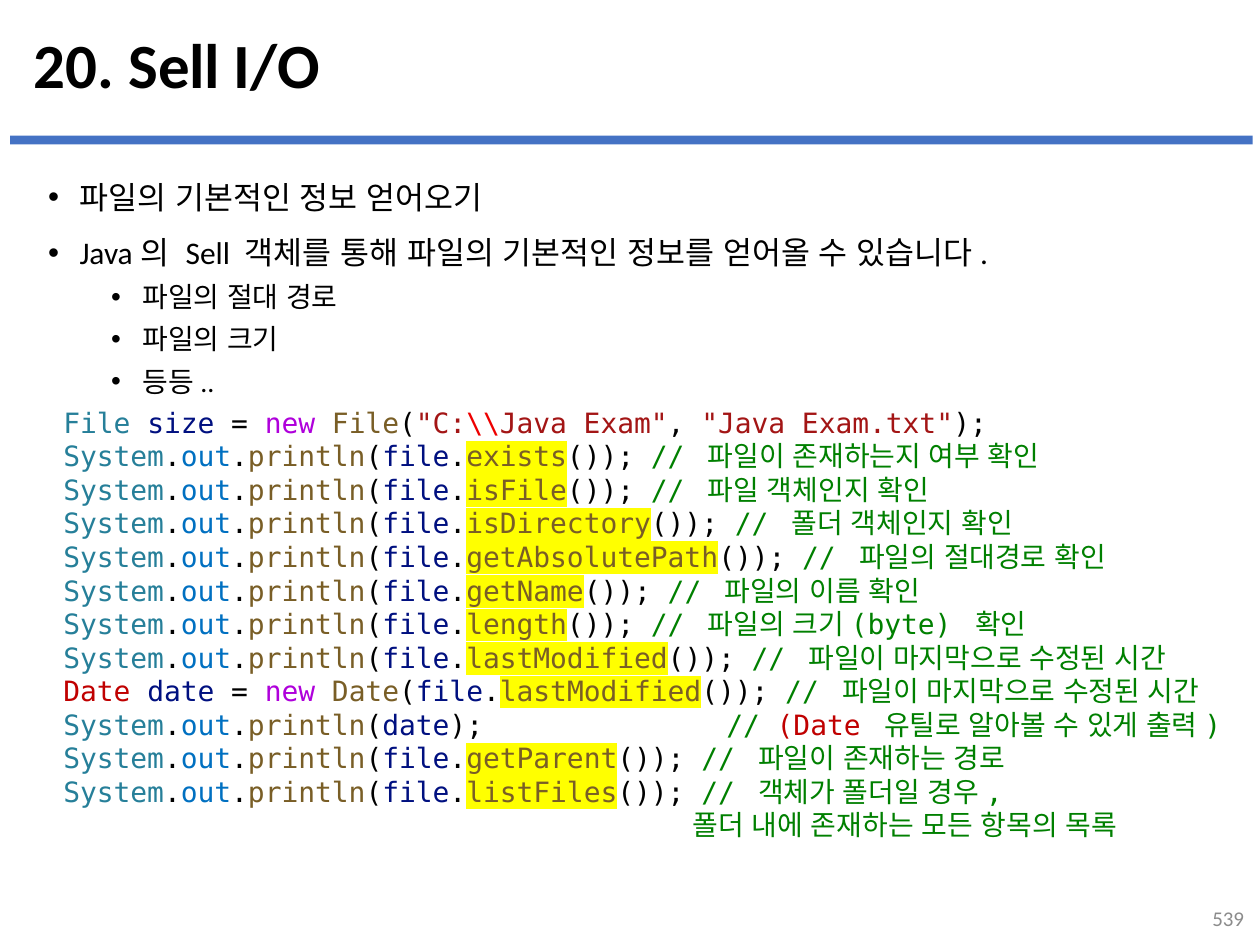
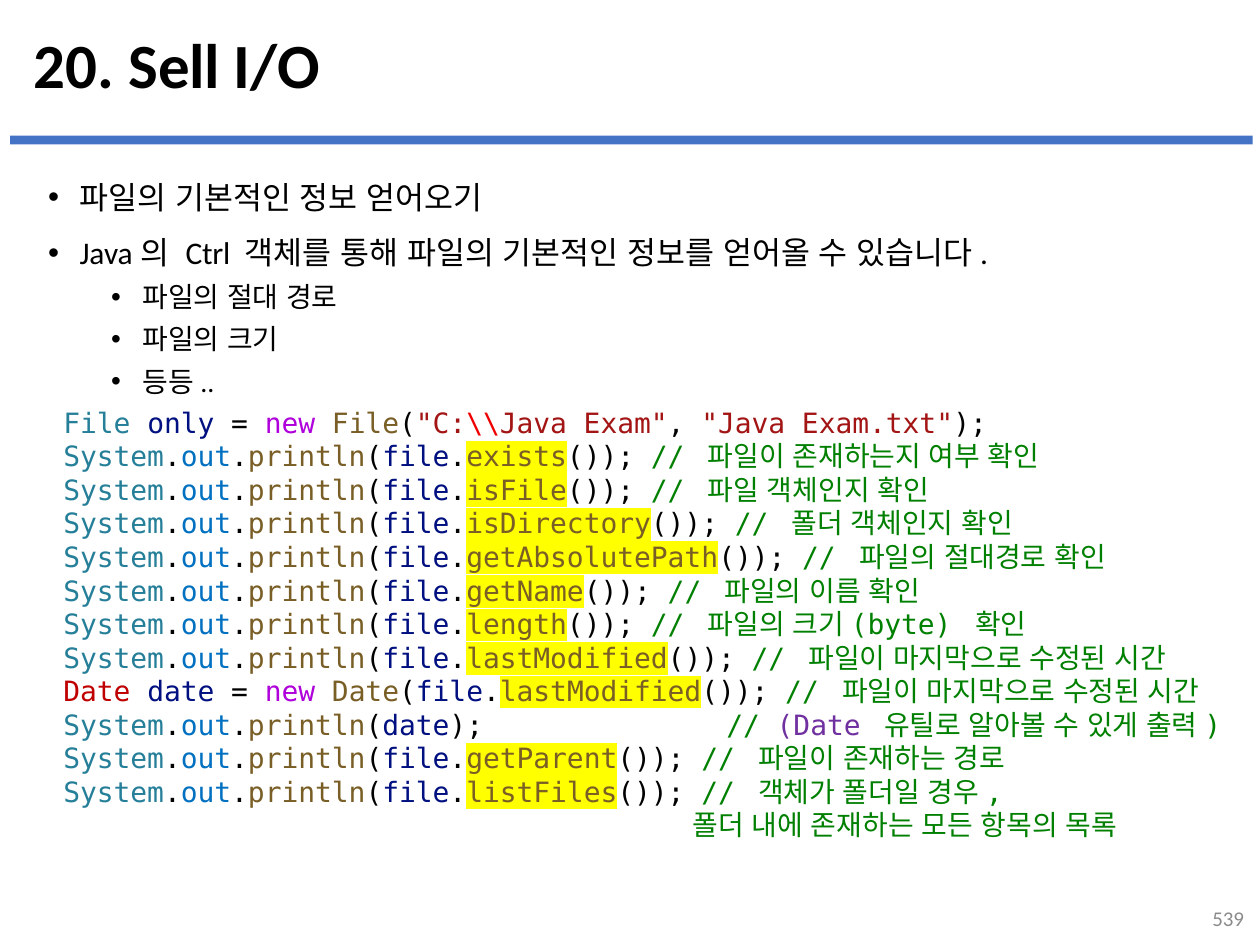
Sell at (208, 255): Sell -> Ctrl
size: size -> only
Date at (819, 726) colour: red -> purple
